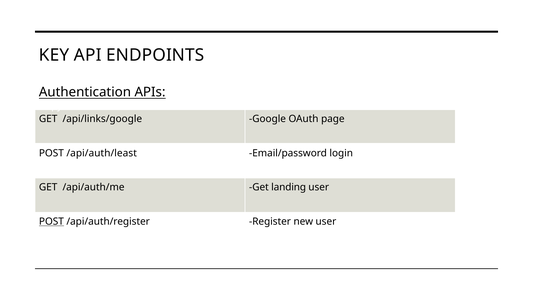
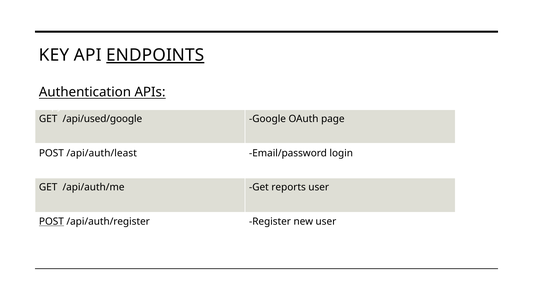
ENDPOINTS underline: none -> present
/api/links/google: /api/links/google -> /api/used/google
landing: landing -> reports
